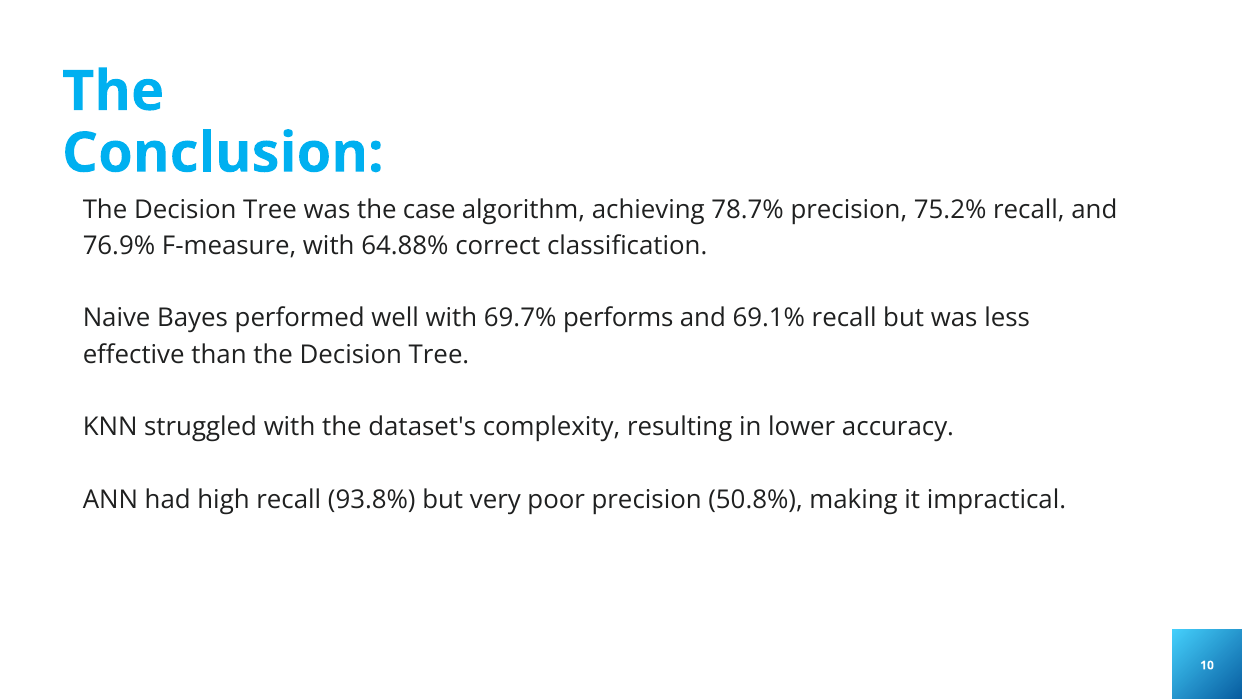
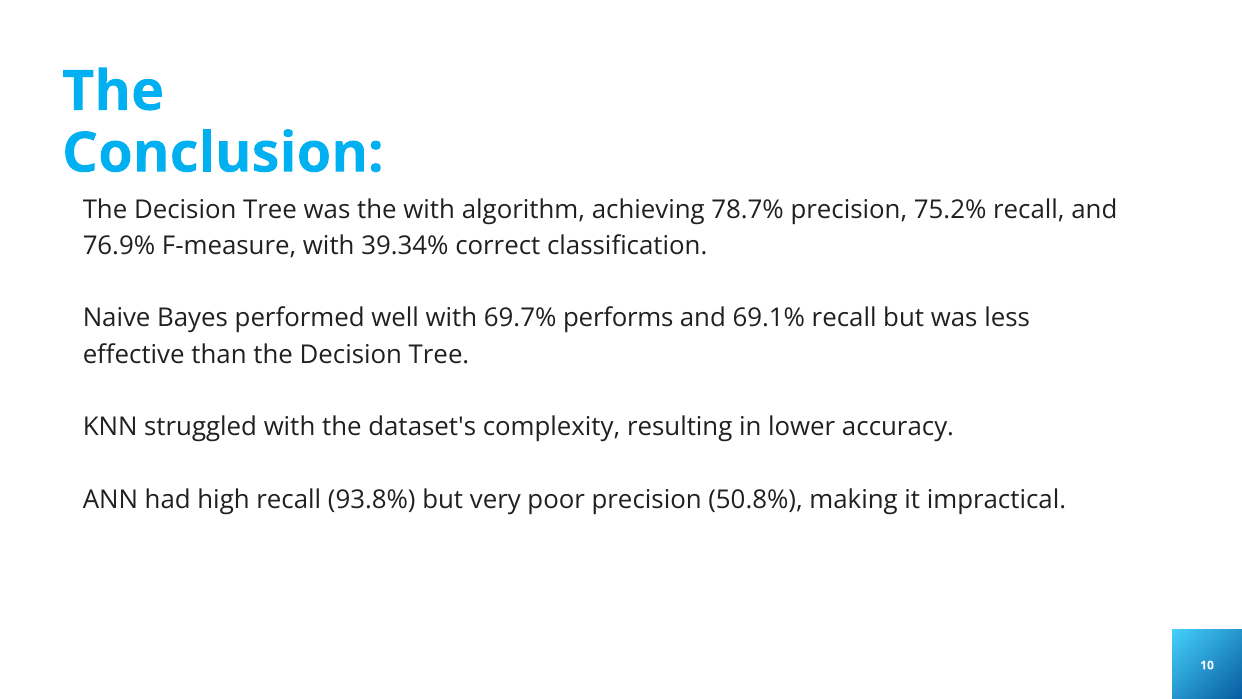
the case: case -> with
64.88%: 64.88% -> 39.34%
